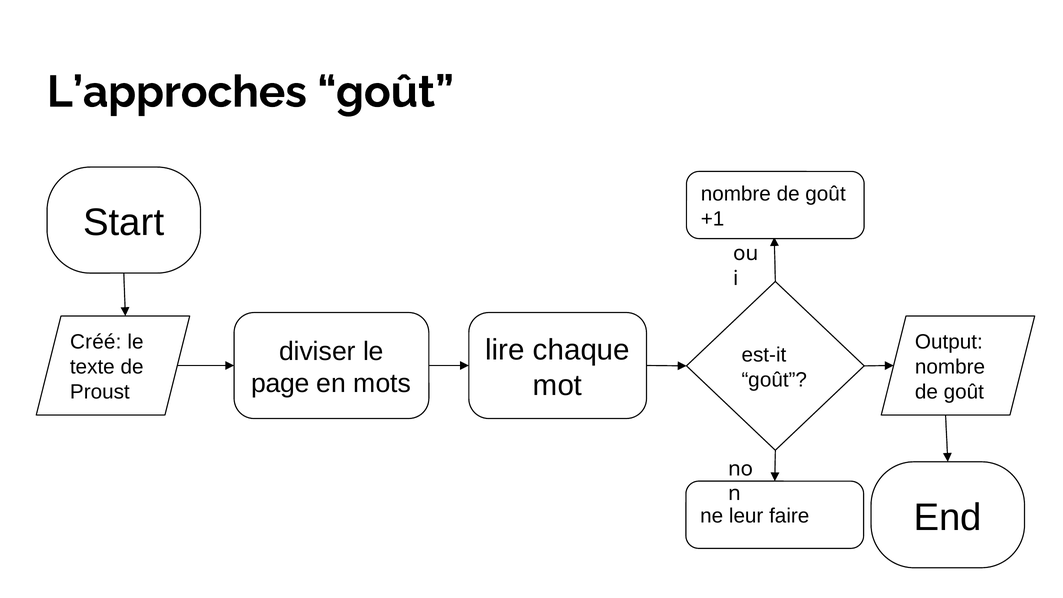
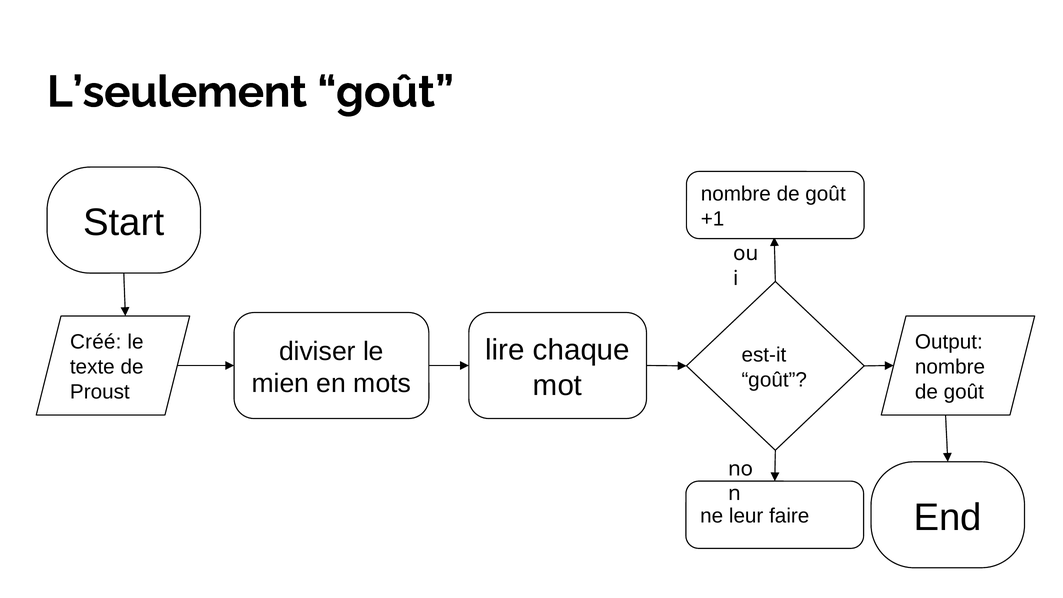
L’approches: L’approches -> L’seulement
page: page -> mien
